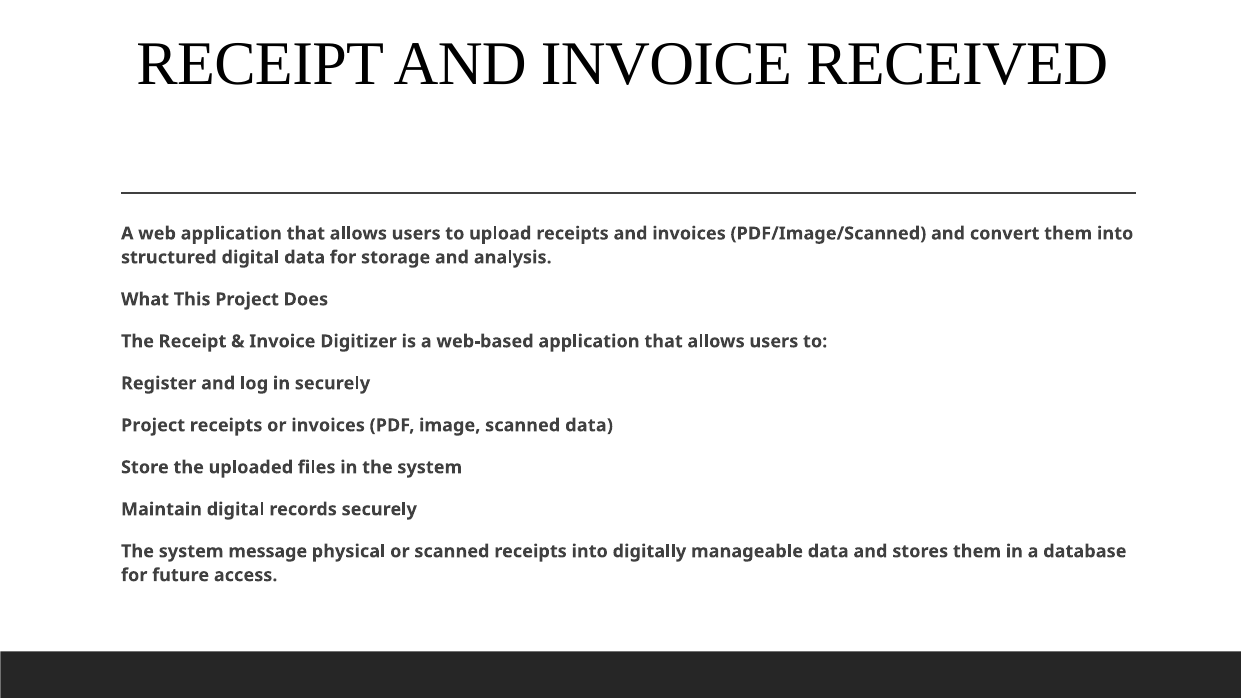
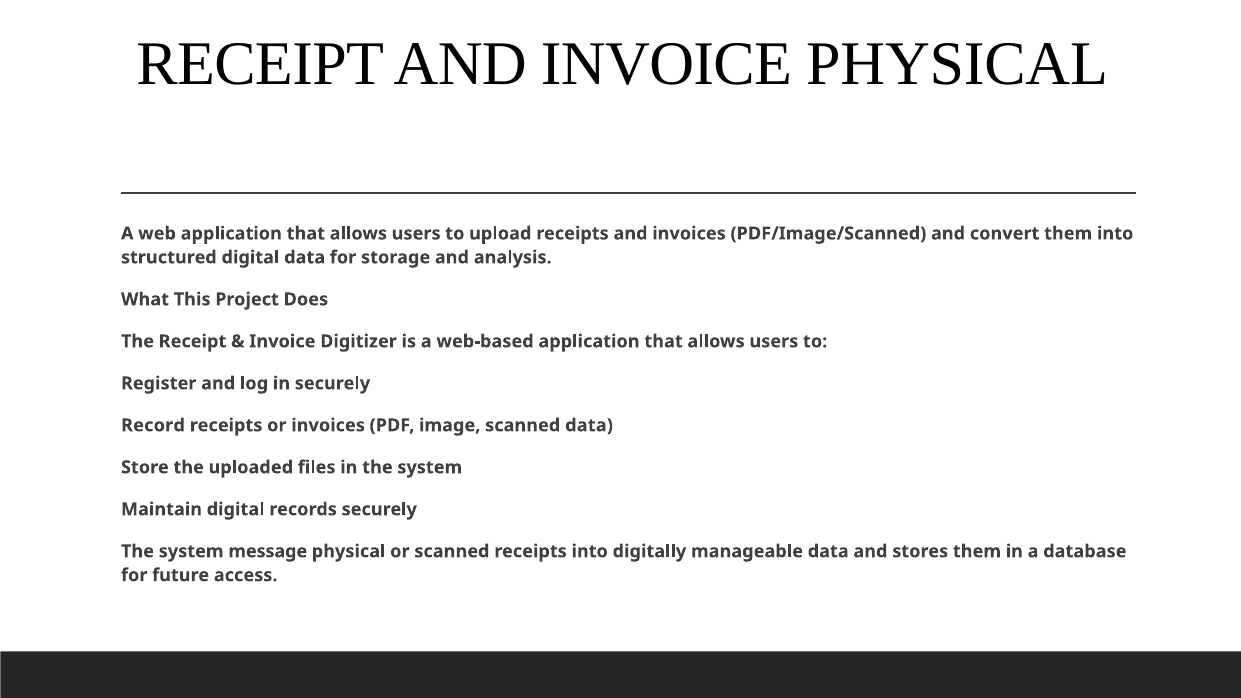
INVOICE RECEIVED: RECEIVED -> PHYSICAL
Project at (153, 425): Project -> Record
